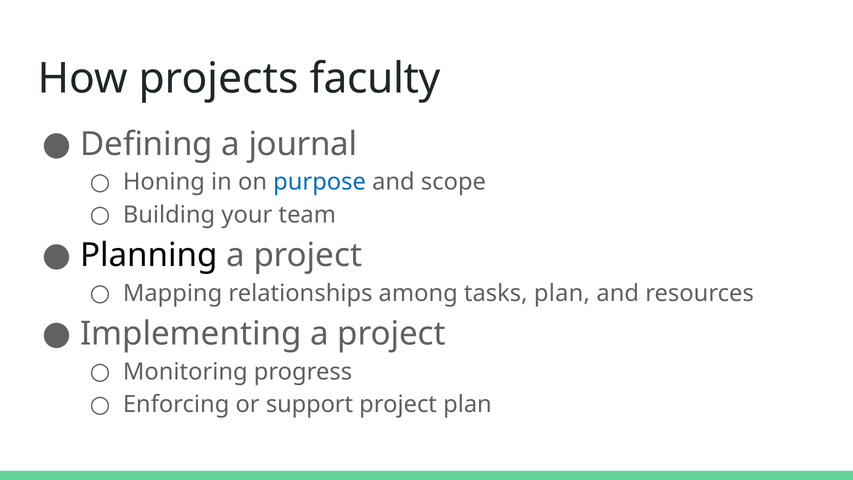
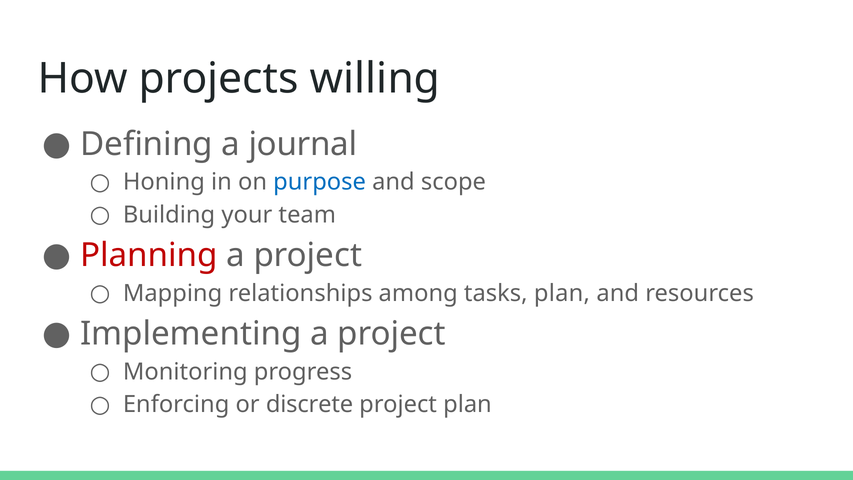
faculty: faculty -> willing
Planning colour: black -> red
support: support -> discrete
